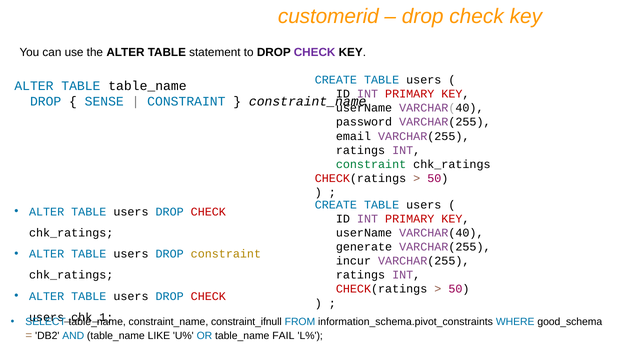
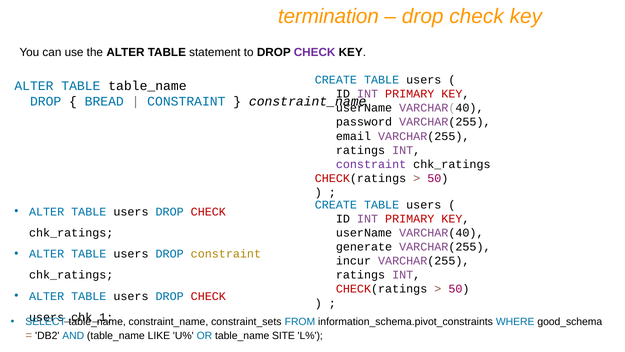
customerid: customerid -> termination
SENSE: SENSE -> BREAD
constraint at (371, 164) colour: green -> purple
constraint_ifnull: constraint_ifnull -> constraint_sets
FAIL: FAIL -> SITE
